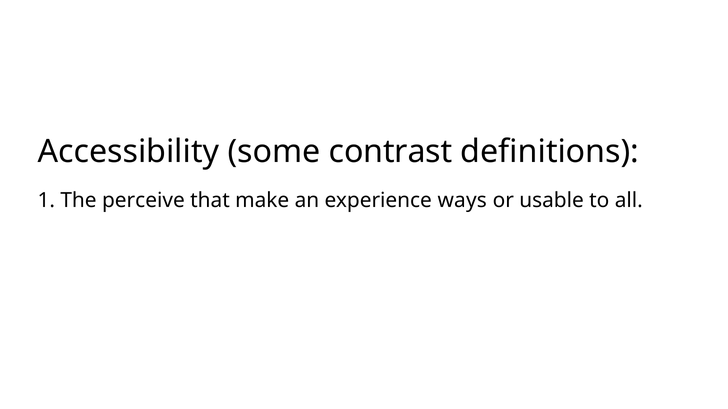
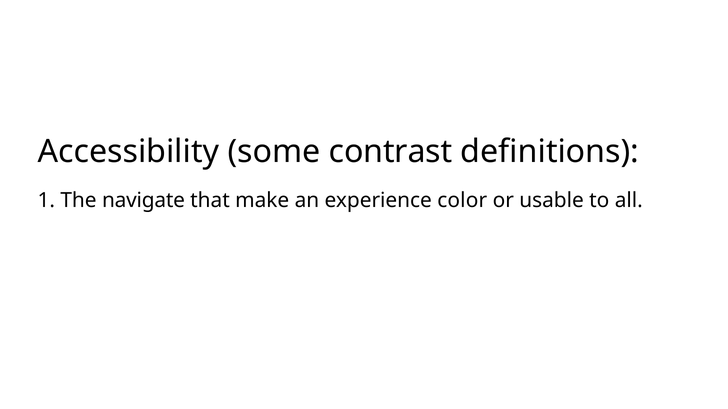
perceive: perceive -> navigate
ways: ways -> color
